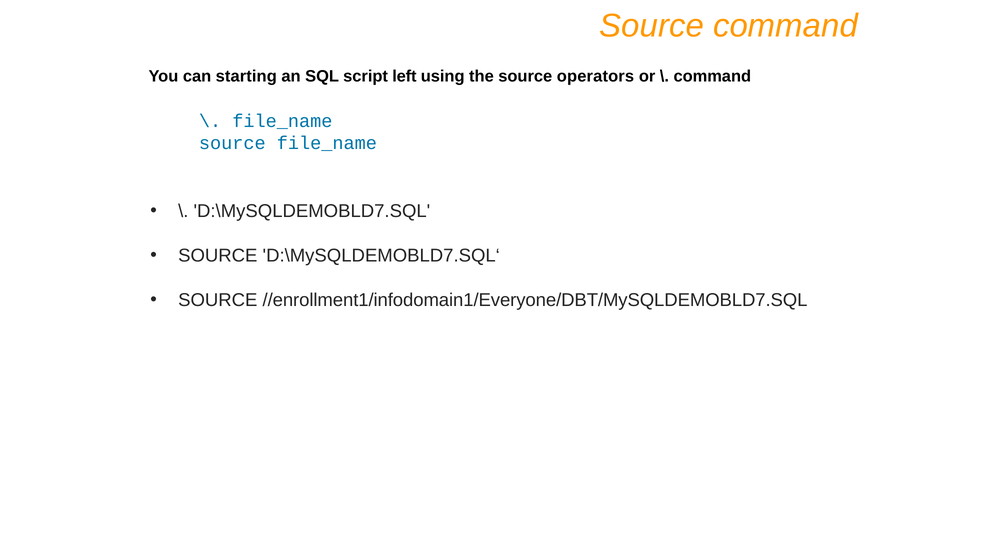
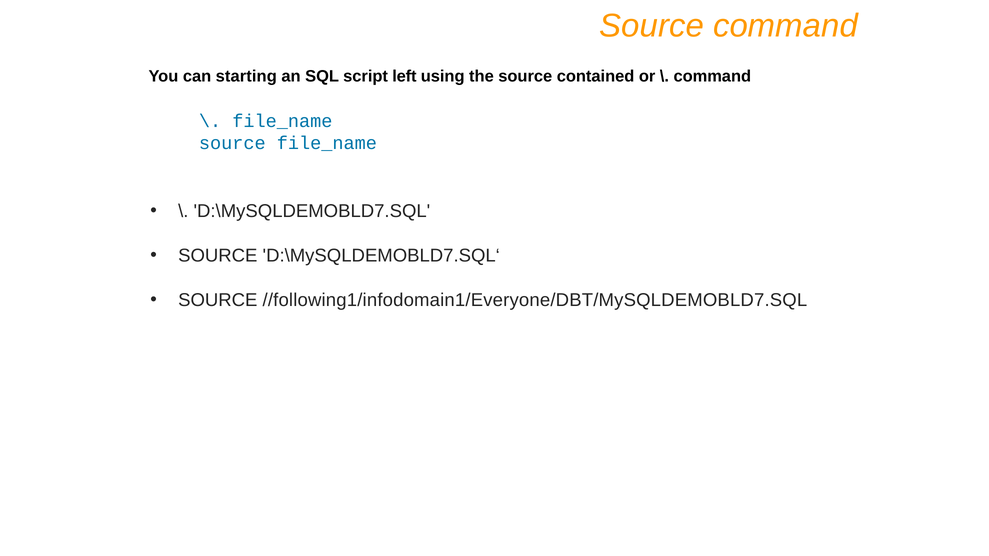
operators: operators -> contained
//enrollment1/infodomain1/Everyone/DBT/MySQLDEMOBLD7.SQL: //enrollment1/infodomain1/Everyone/DBT/MySQLDEMOBLD7.SQL -> //following1/infodomain1/Everyone/DBT/MySQLDEMOBLD7.SQL
